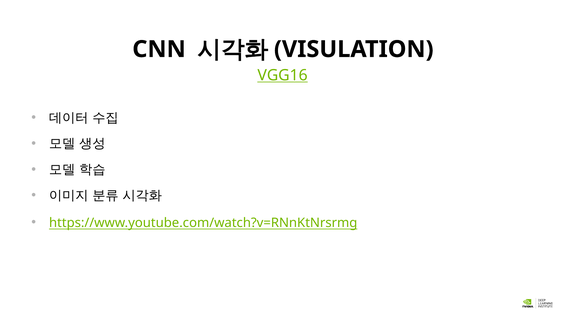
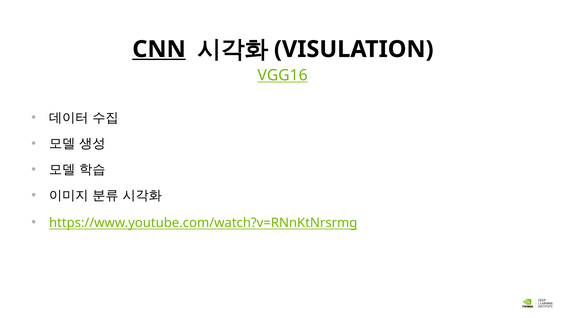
CNN underline: none -> present
